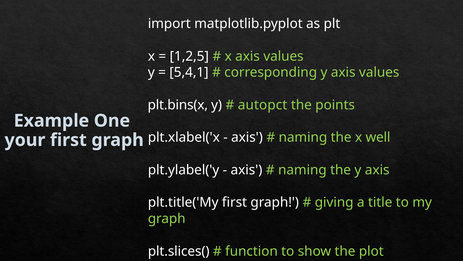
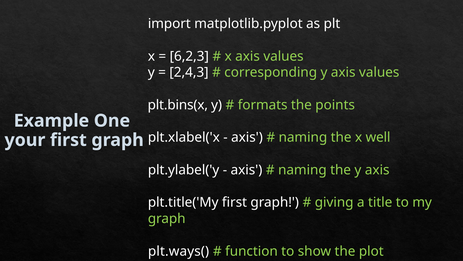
1,2,5: 1,2,5 -> 6,2,3
5,4,1: 5,4,1 -> 2,4,3
autopct: autopct -> formats
plt.slices(: plt.slices( -> plt.ways(
